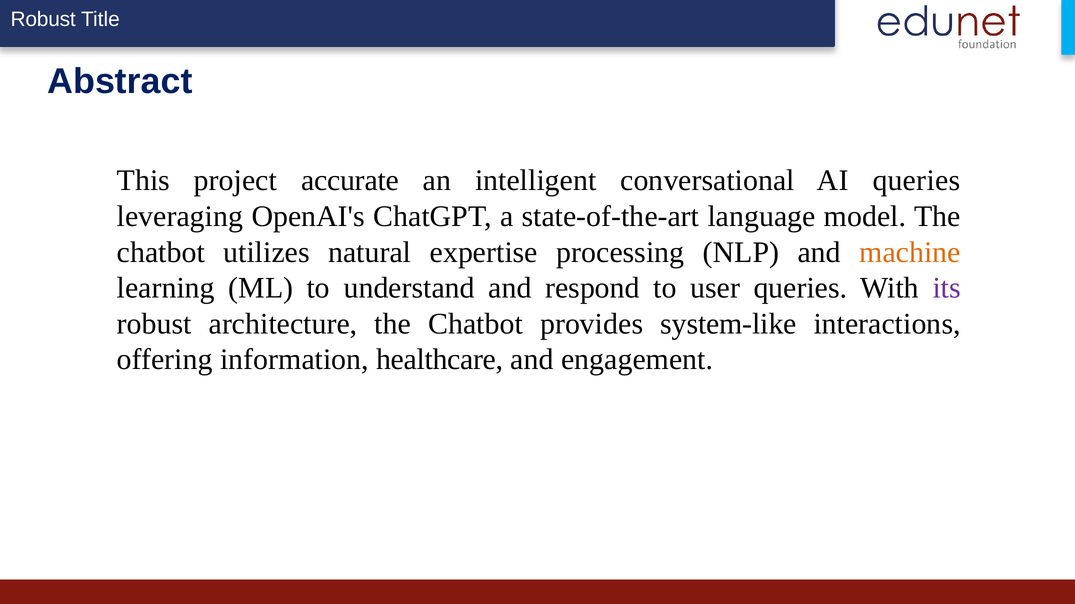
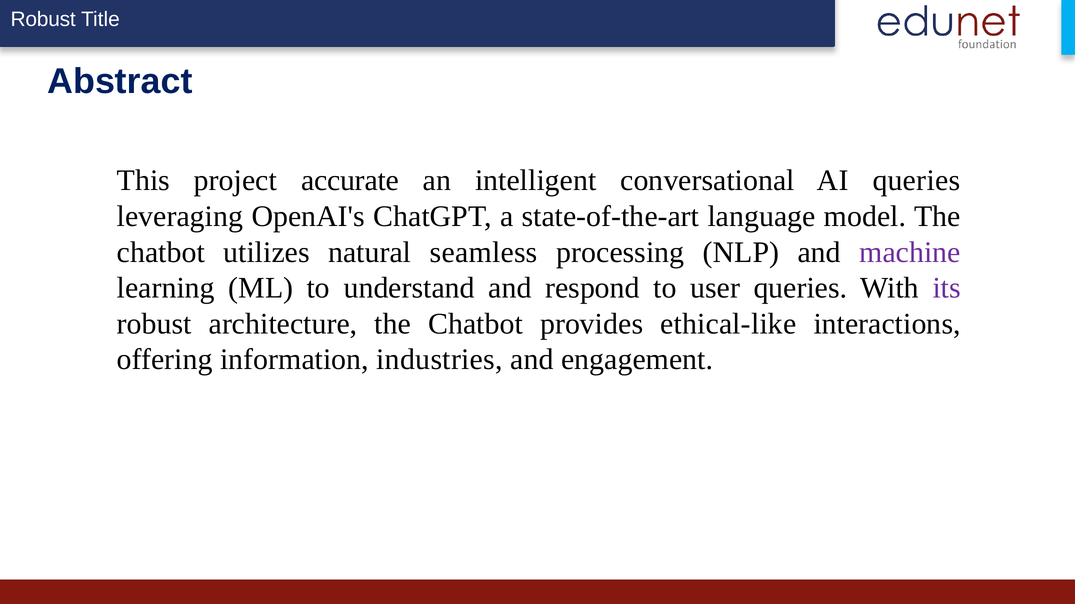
expertise: expertise -> seamless
machine colour: orange -> purple
system-like: system-like -> ethical-like
healthcare: healthcare -> industries
